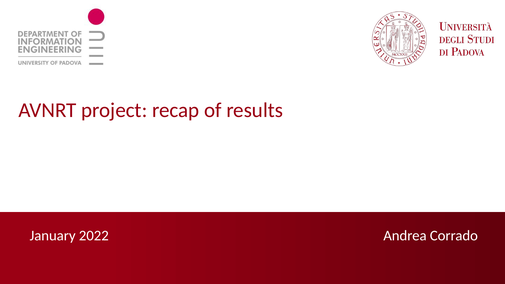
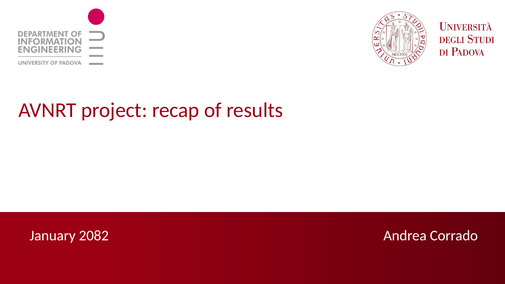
2022: 2022 -> 2082
